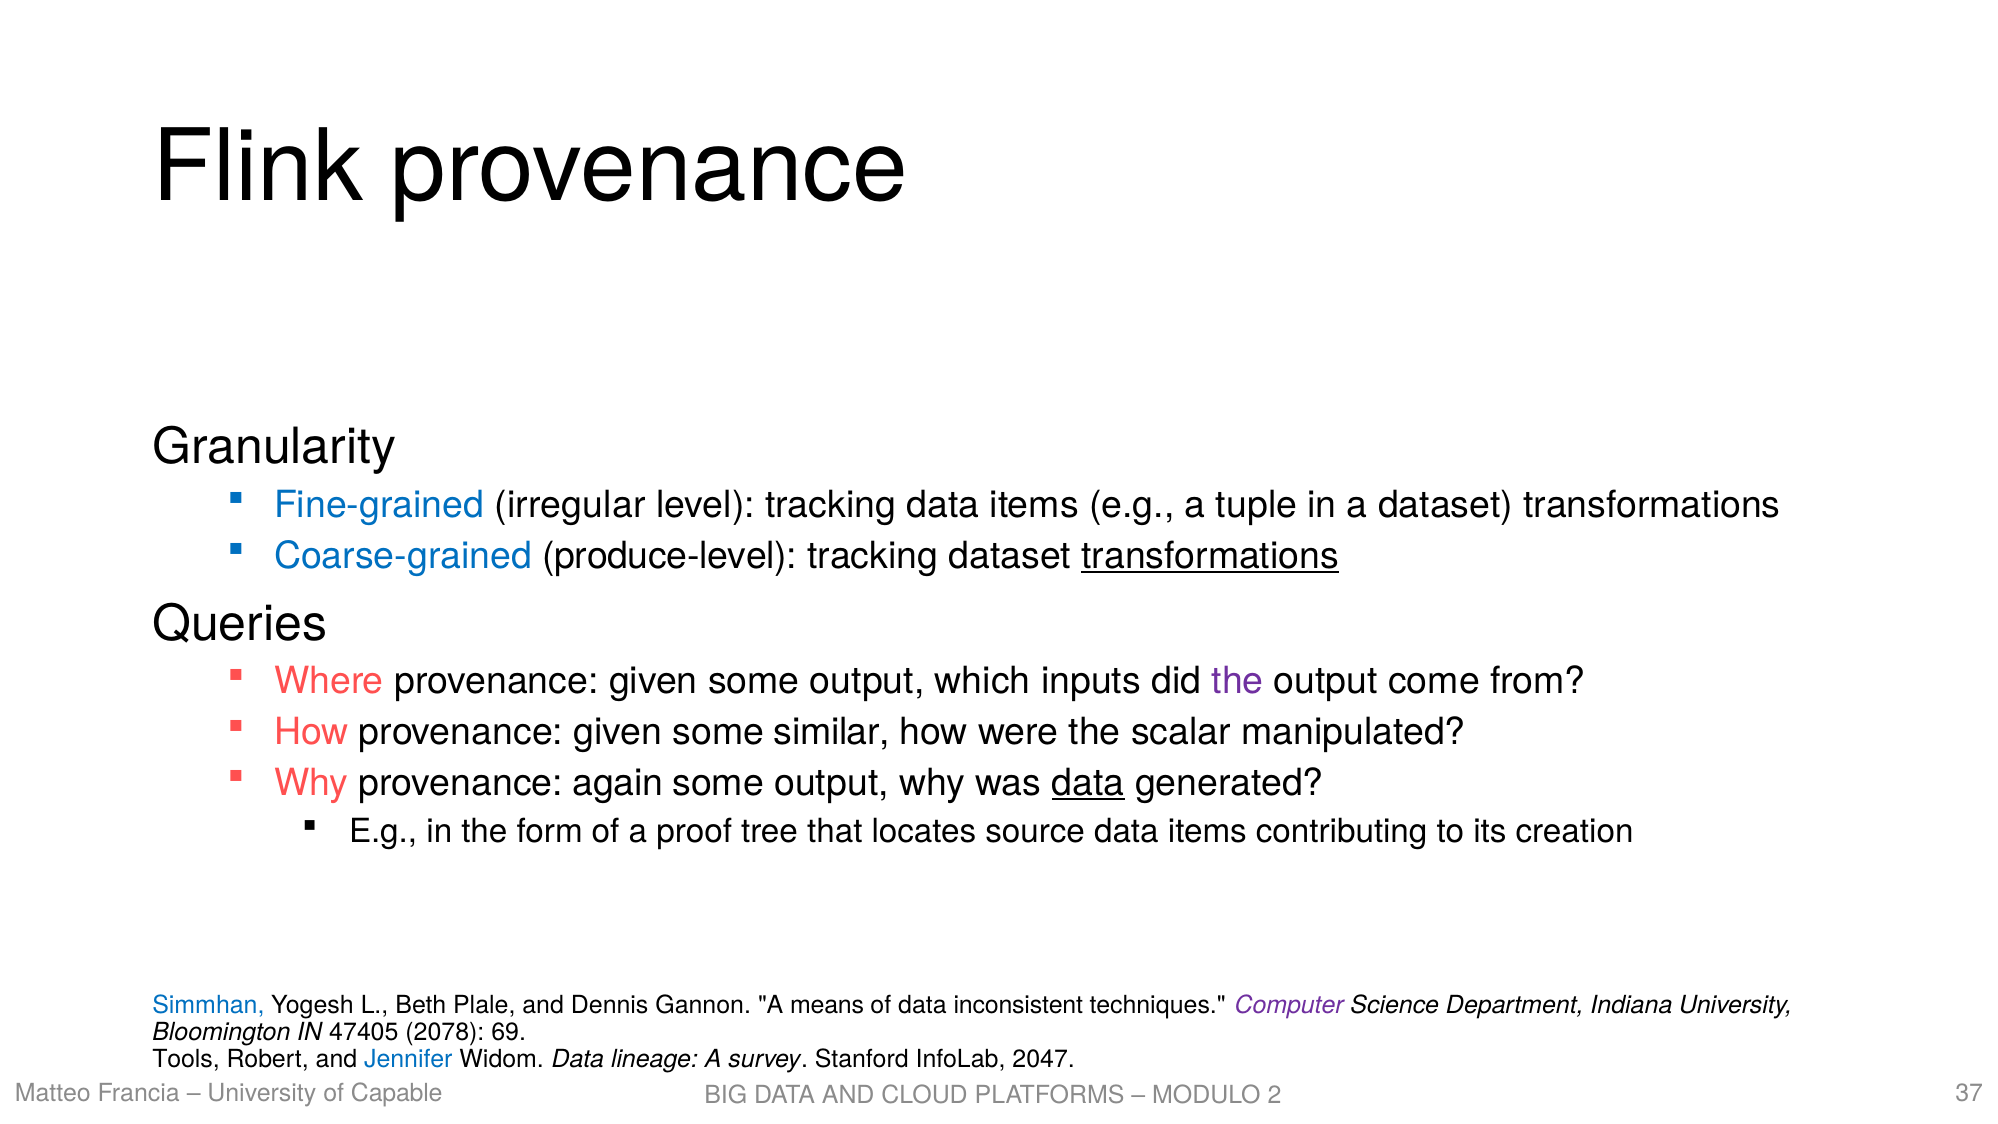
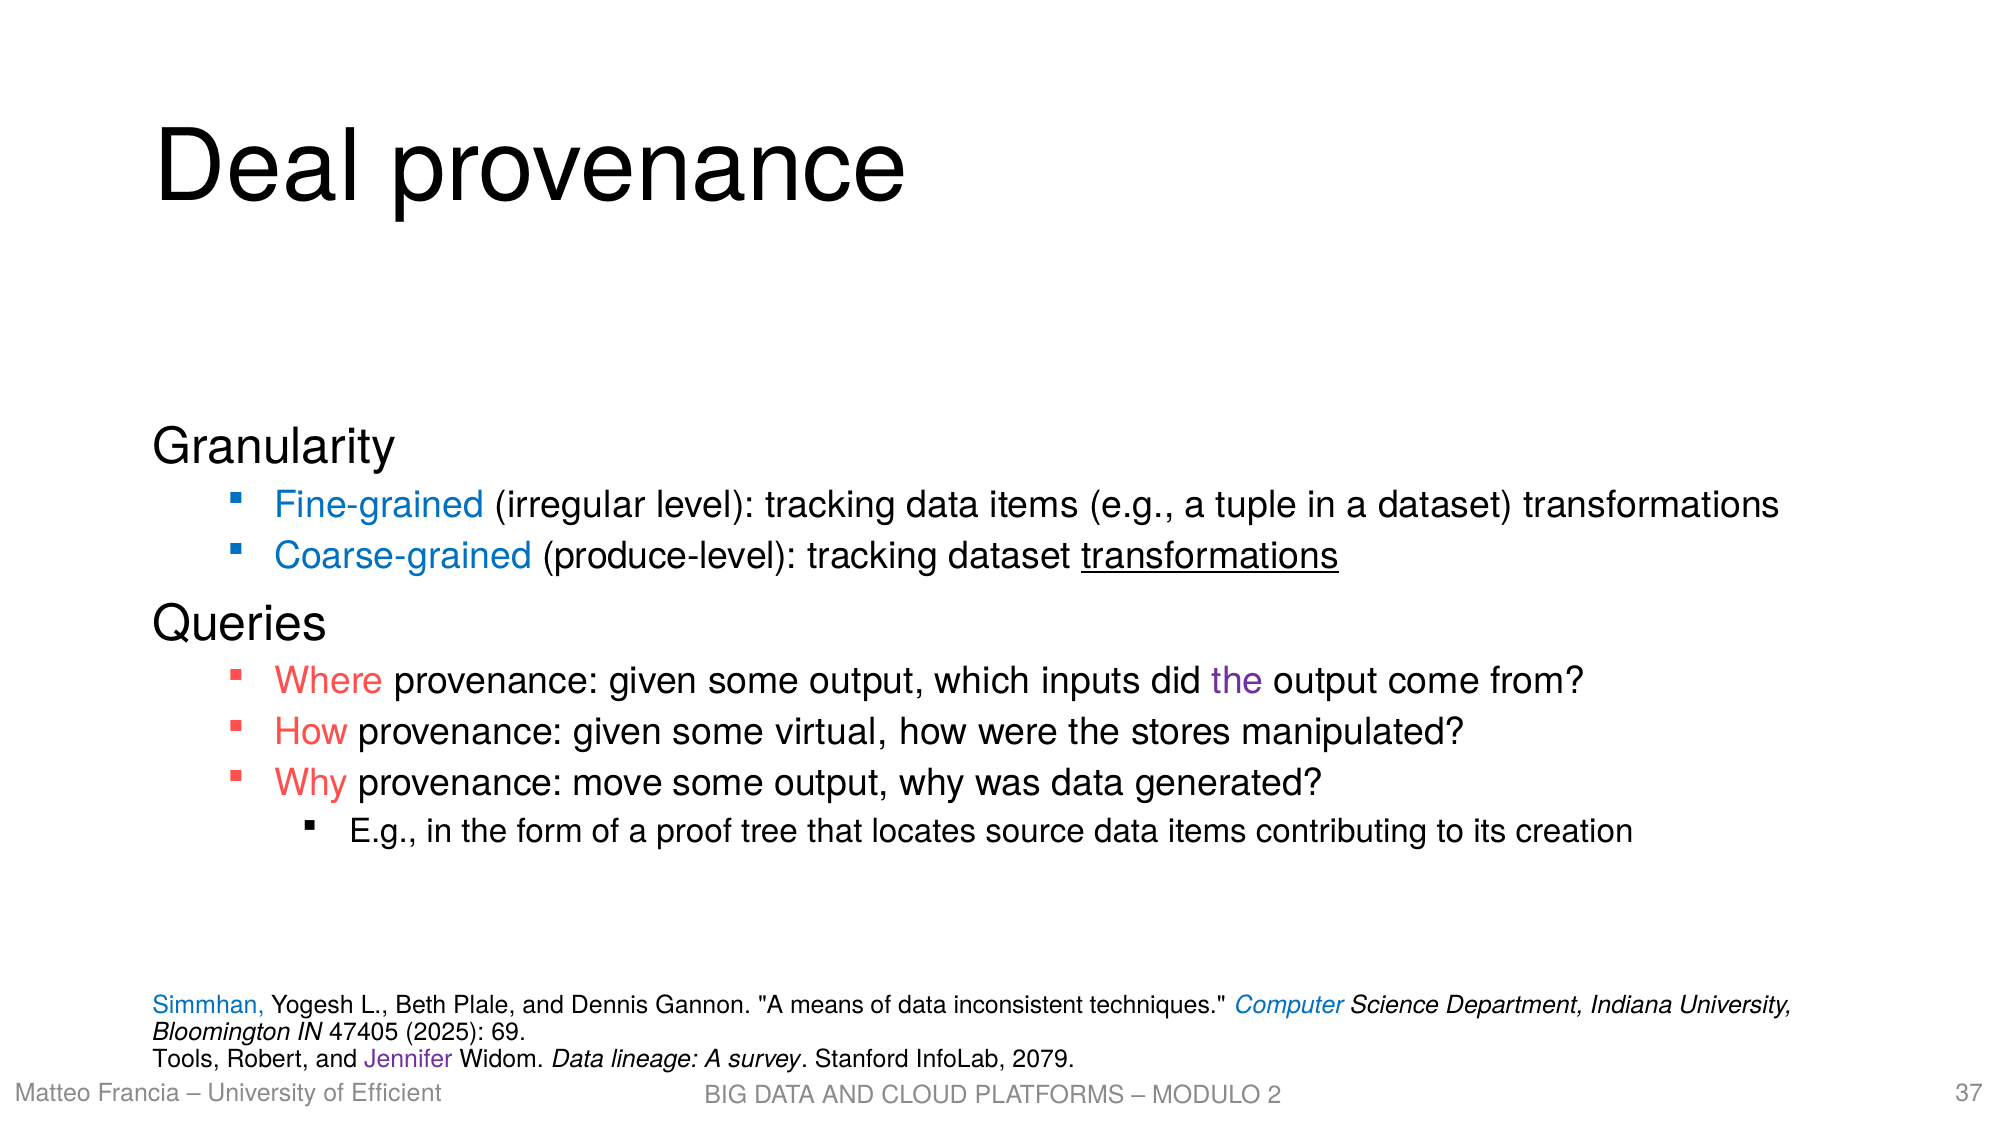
Flink: Flink -> Deal
similar: similar -> virtual
scalar: scalar -> stores
again: again -> move
data at (1088, 783) underline: present -> none
Computer colour: purple -> blue
2078: 2078 -> 2025
Jennifer colour: blue -> purple
2047: 2047 -> 2079
Capable: Capable -> Efficient
